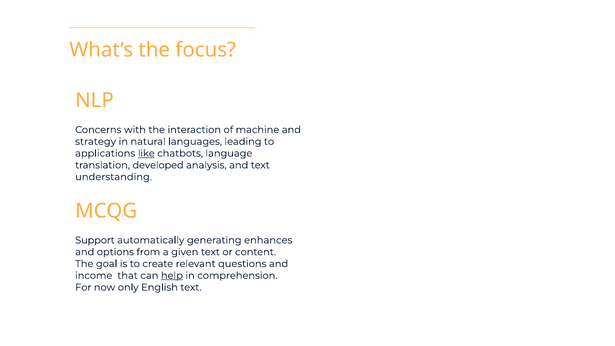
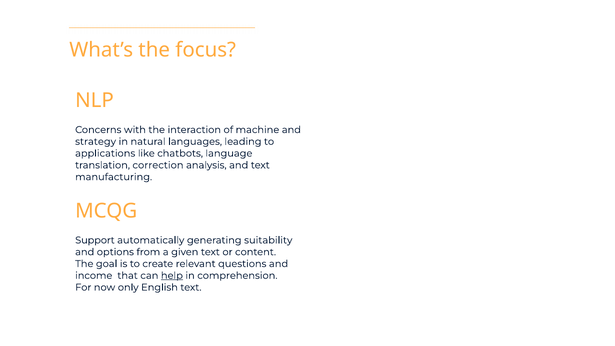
like underline: present -> none
developed: developed -> correction
understanding: understanding -> manufacturing
enhances: enhances -> suitability
